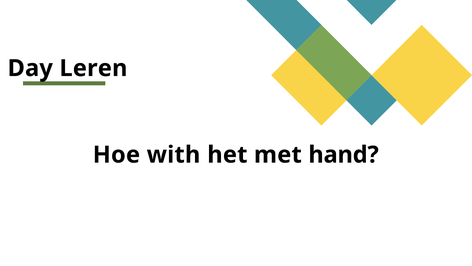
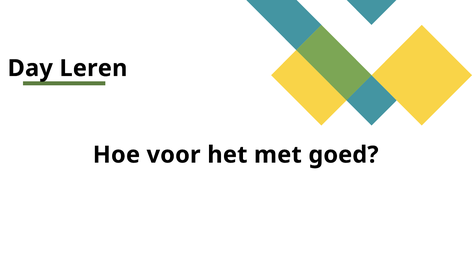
with: with -> voor
hand: hand -> goed
